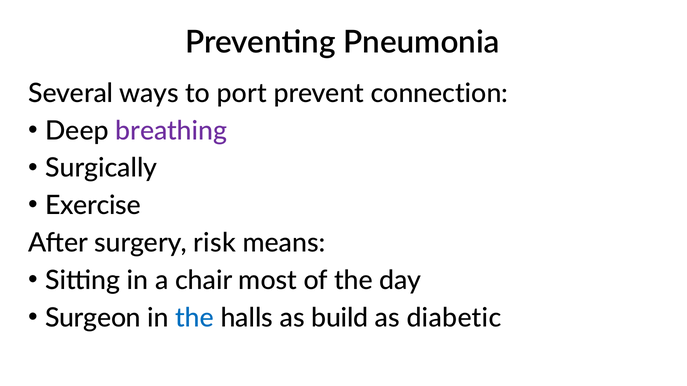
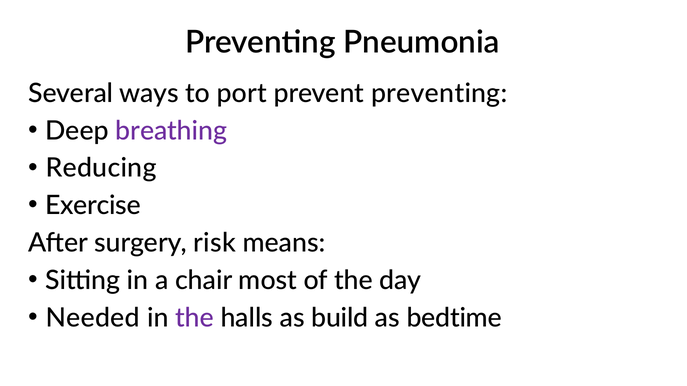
prevent connection: connection -> preventing
Surgically: Surgically -> Reducing
Surgeon: Surgeon -> Needed
the at (194, 318) colour: blue -> purple
diabetic: diabetic -> bedtime
